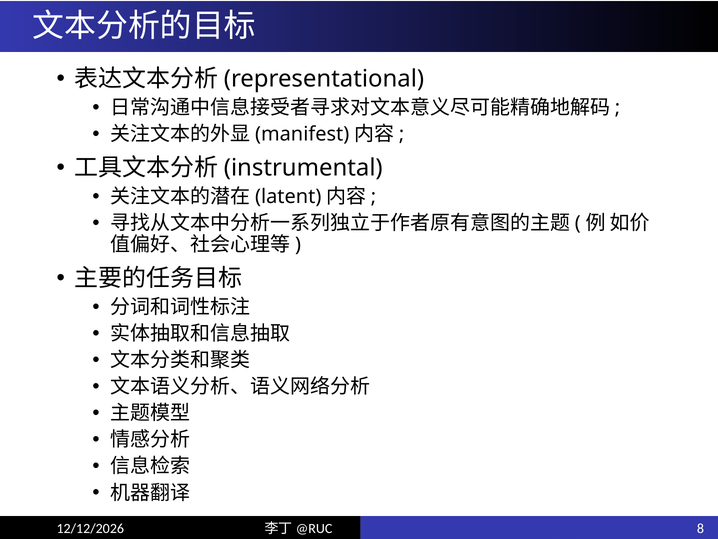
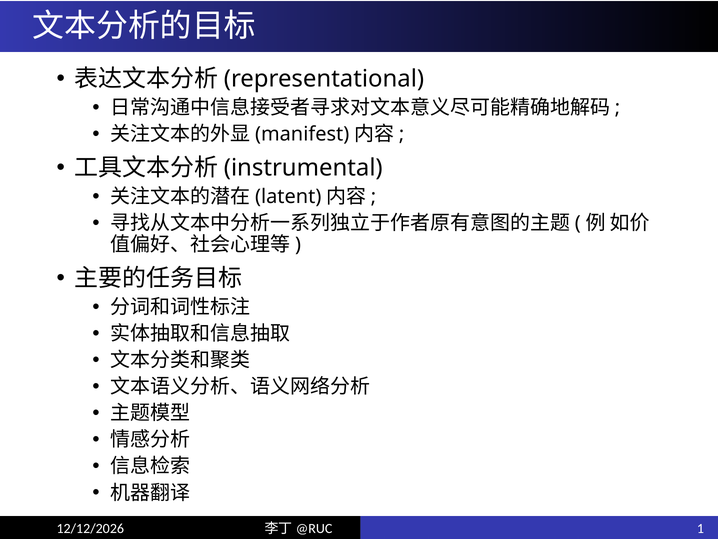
8: 8 -> 1
